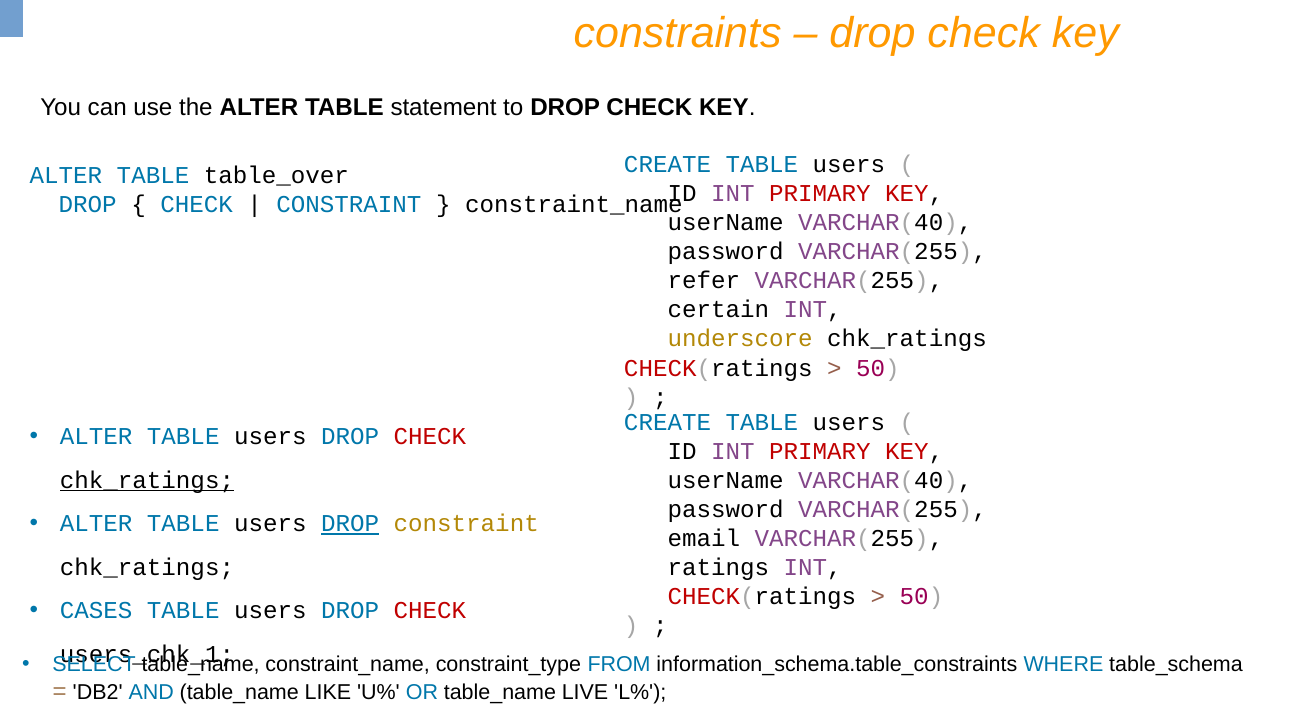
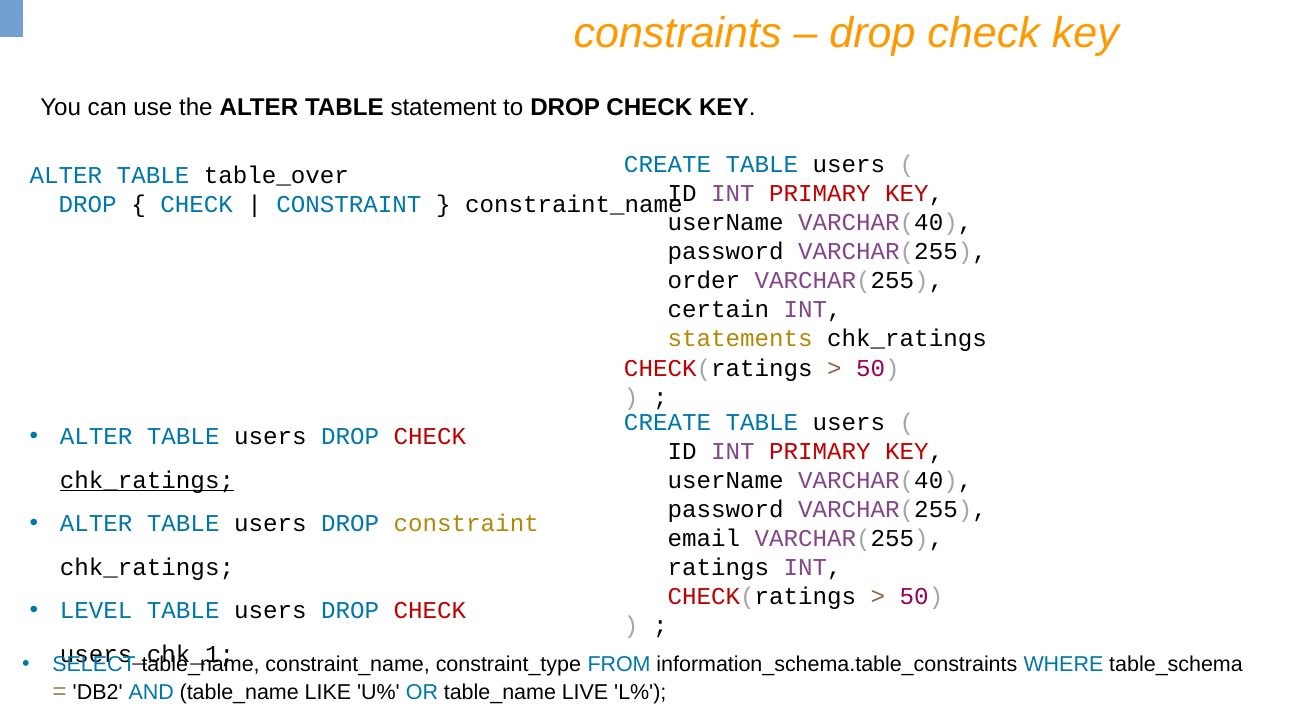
refer: refer -> order
underscore: underscore -> statements
DROP at (350, 523) underline: present -> none
CASES: CASES -> LEVEL
